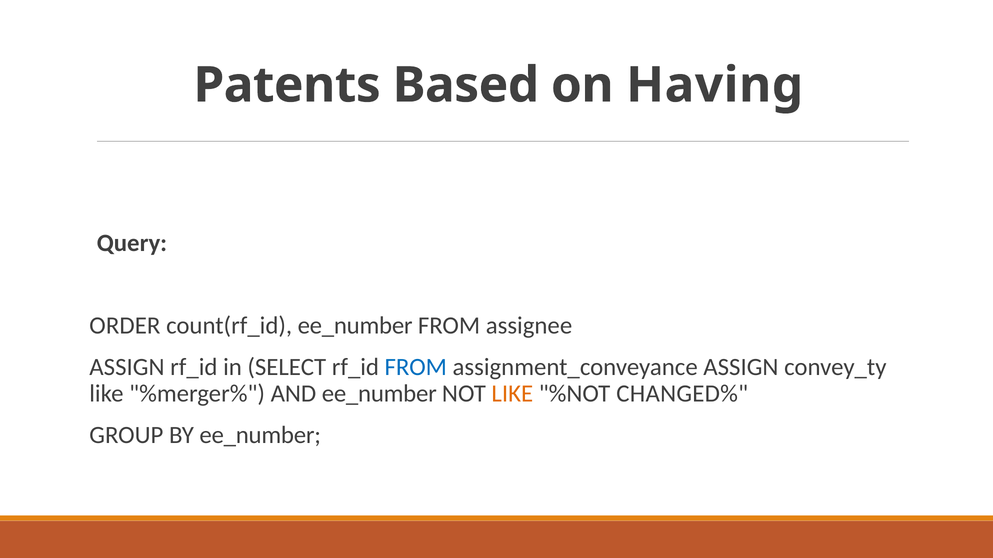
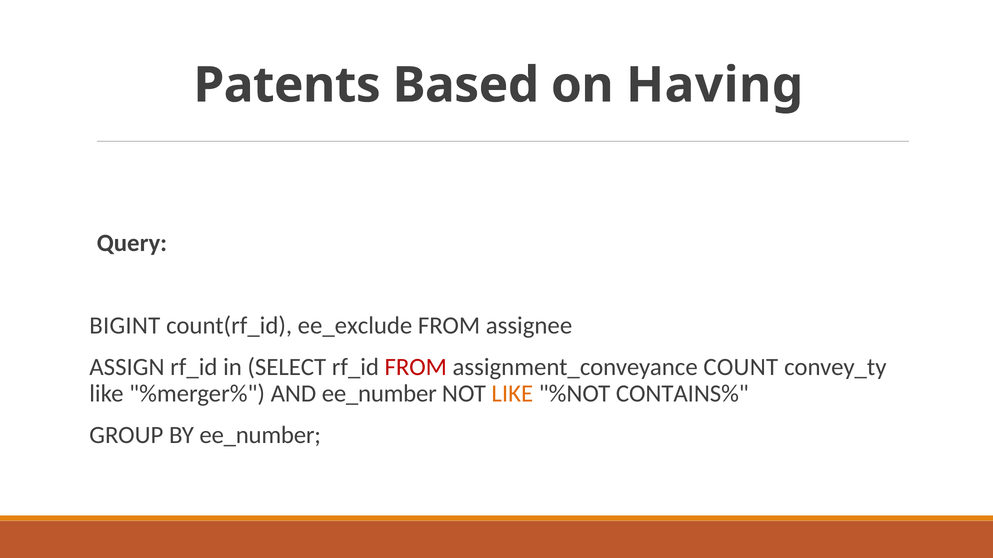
ORDER: ORDER -> BIGINT
count(rf_id ee_number: ee_number -> ee_exclude
FROM at (416, 367) colour: blue -> red
assignment_conveyance ASSIGN: ASSIGN -> COUNT
CHANGED%: CHANGED% -> CONTAINS%
